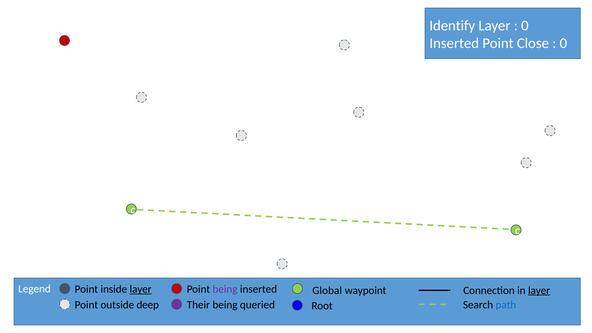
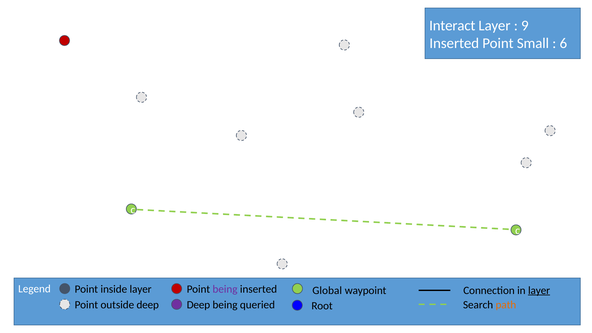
Identify: Identify -> Interact
0 at (525, 26): 0 -> 9
Close: Close -> Small
0 at (563, 43): 0 -> 6
layer at (141, 289) underline: present -> none
Their at (198, 305): Their -> Deep
path colour: blue -> orange
